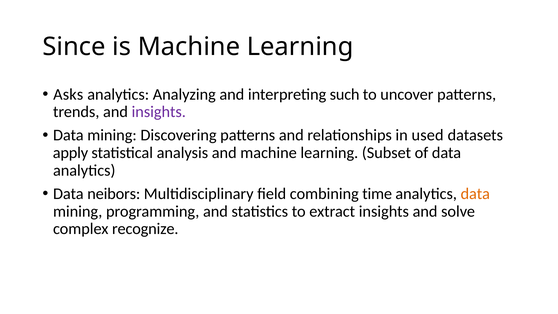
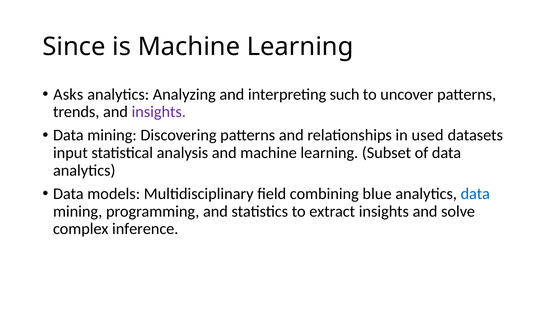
apply: apply -> input
neibors: neibors -> models
time: time -> blue
data at (475, 194) colour: orange -> blue
recognize: recognize -> inference
